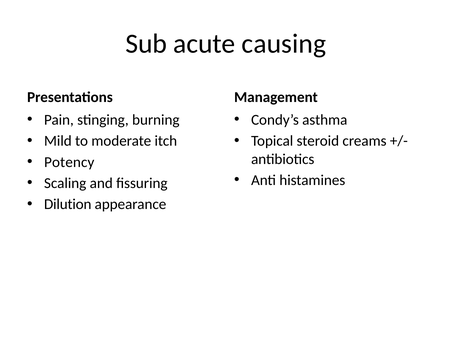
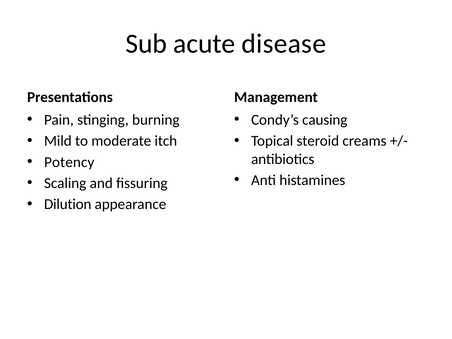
causing: causing -> disease
asthma: asthma -> causing
